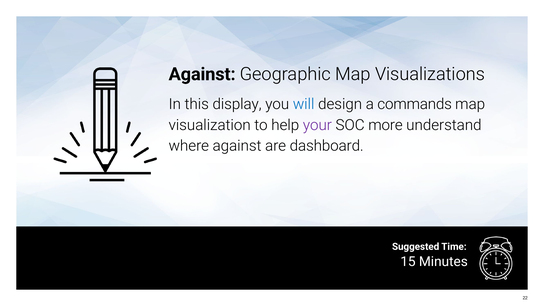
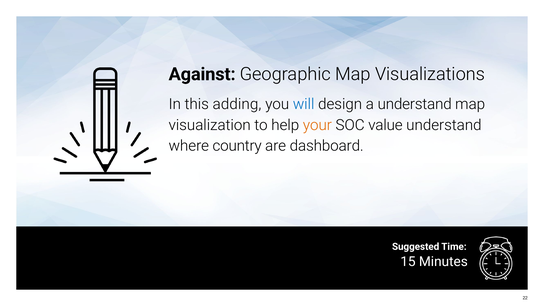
display: display -> adding
a commands: commands -> understand
your colour: purple -> orange
more: more -> value
where against: against -> country
